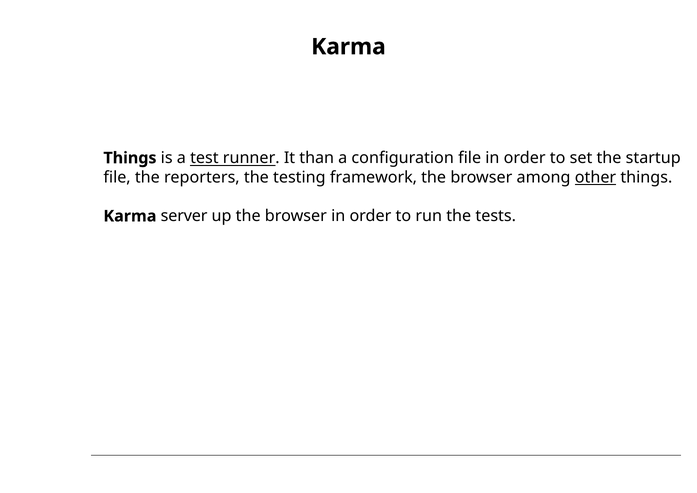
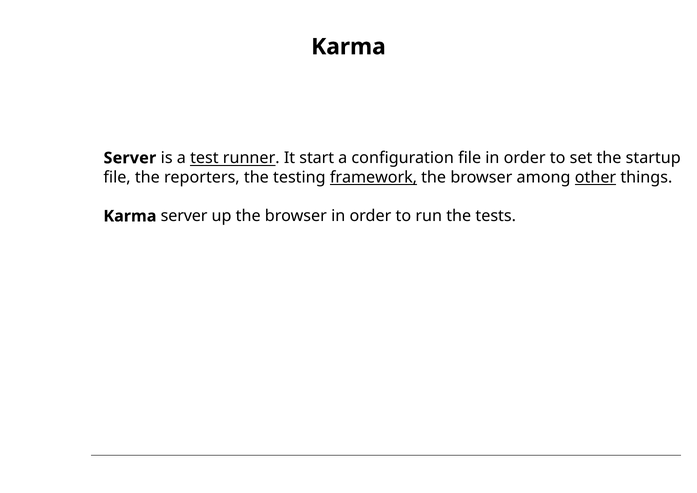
Things at (130, 158): Things -> Server
than: than -> start
framework underline: none -> present
